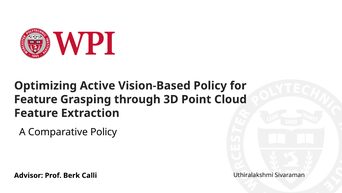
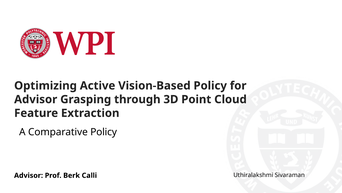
Feature at (36, 99): Feature -> Advisor
